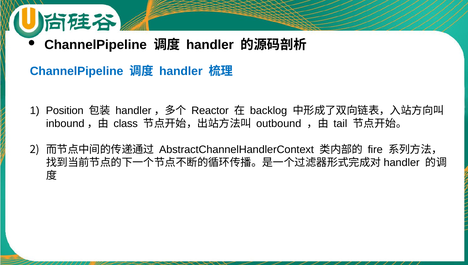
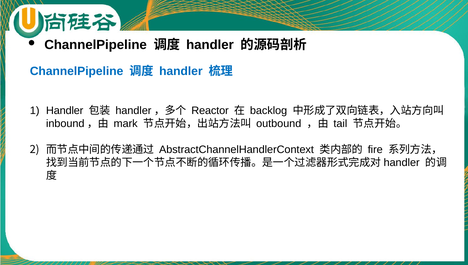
Position at (65, 111): Position -> Handler
class: class -> mark
